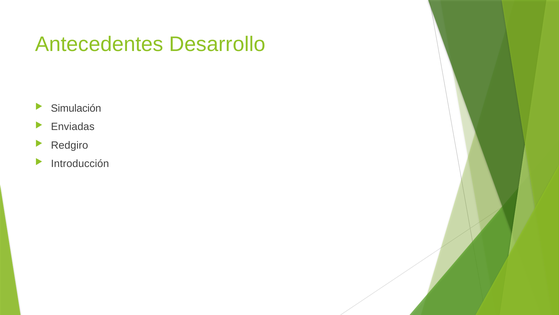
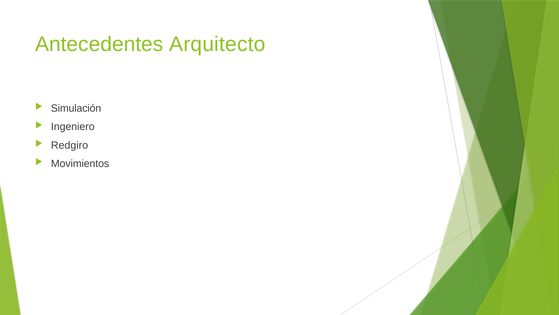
Desarrollo: Desarrollo -> Arquitecto
Enviadas: Enviadas -> Ingeniero
Introducción: Introducción -> Movimientos
